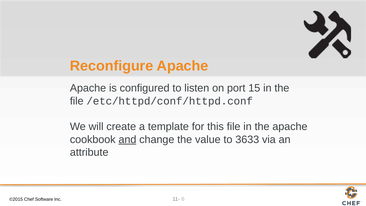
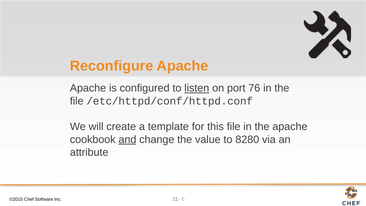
listen underline: none -> present
15: 15 -> 76
3633: 3633 -> 8280
